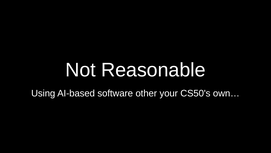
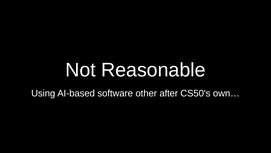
your: your -> after
